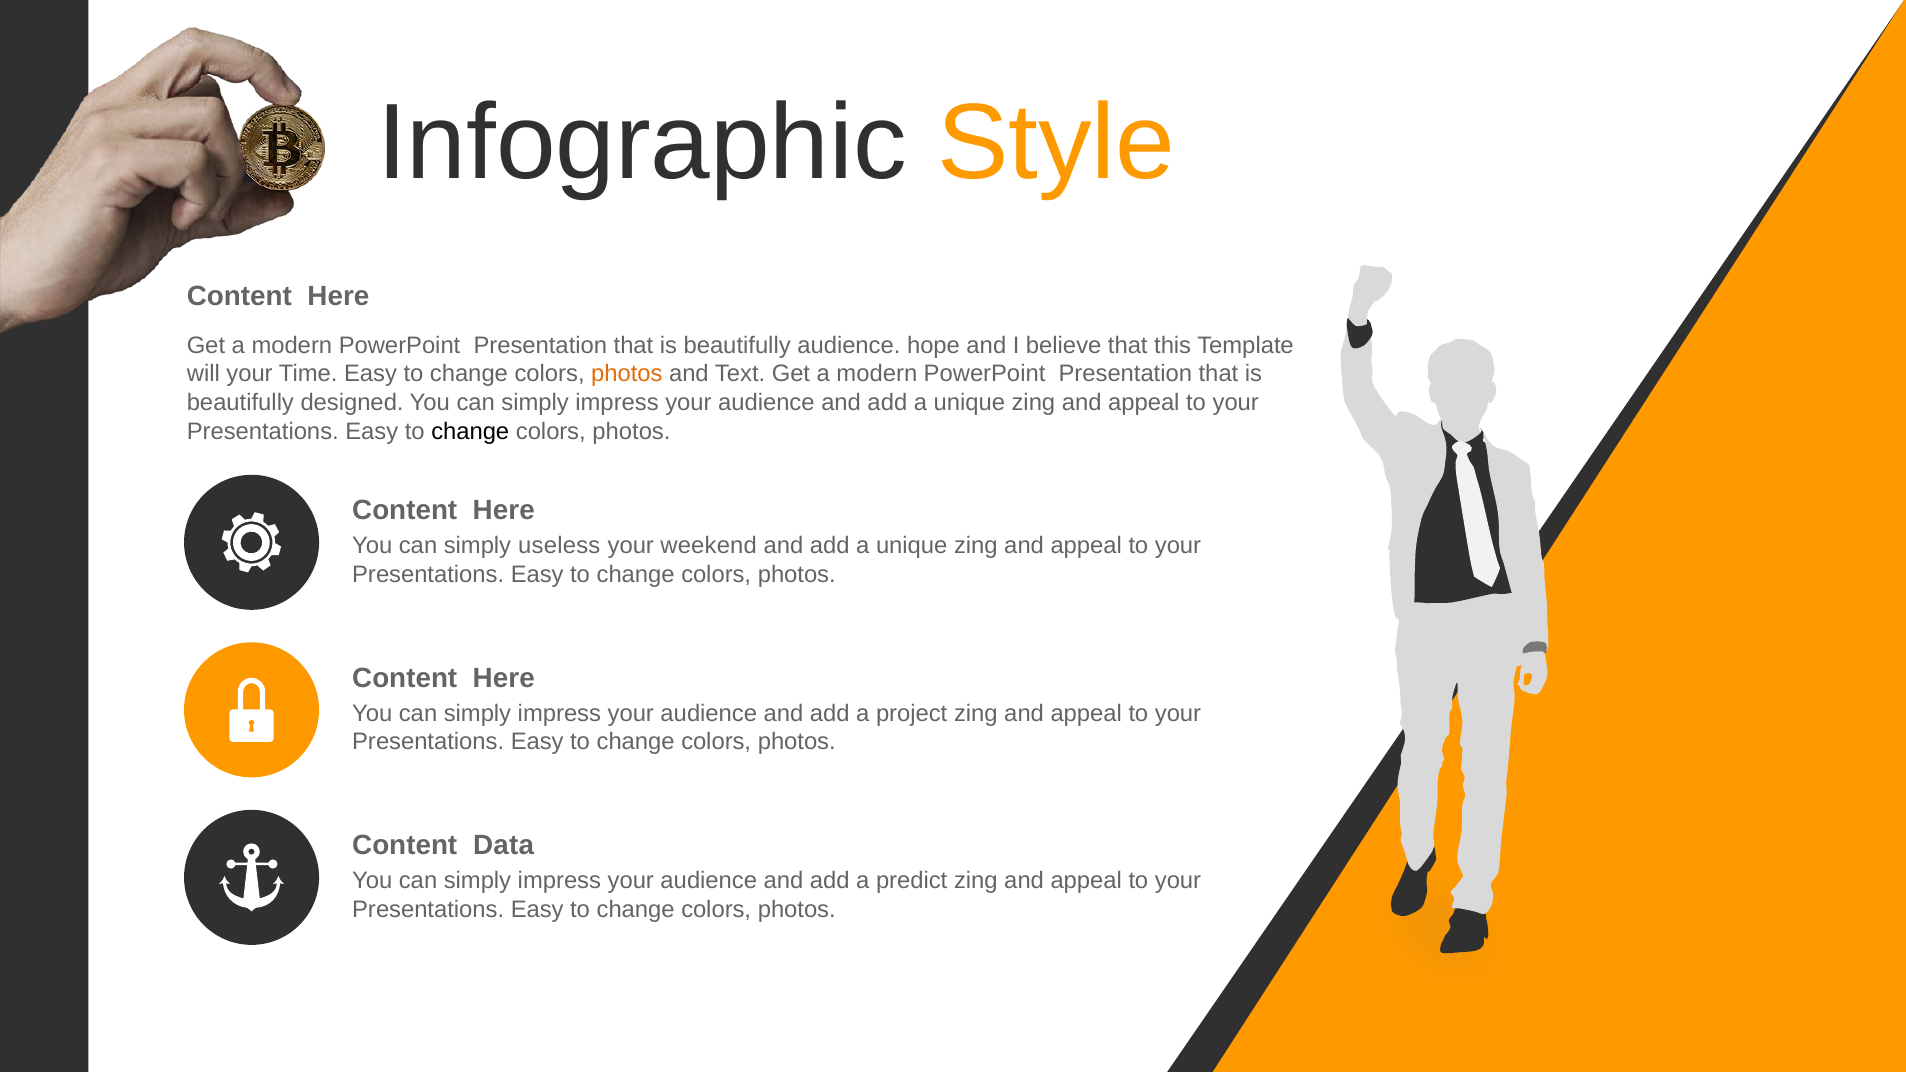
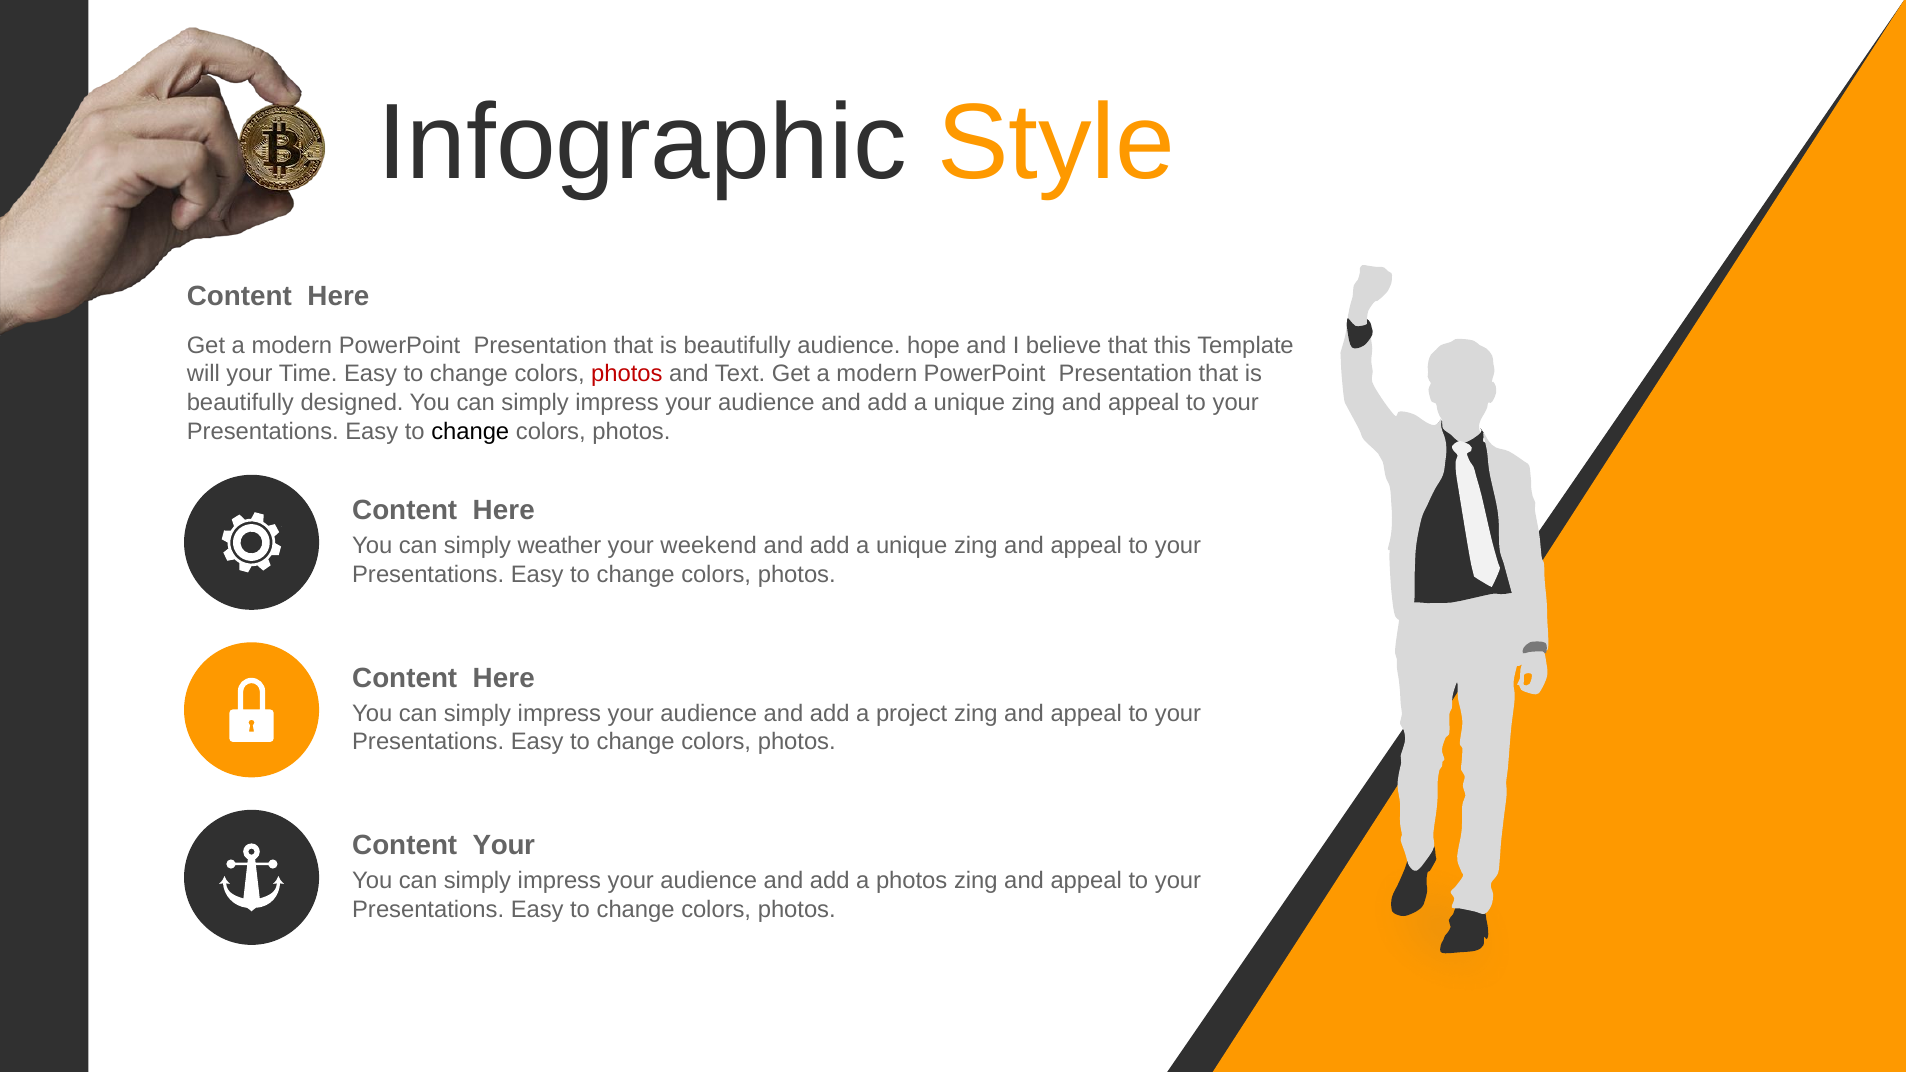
photos at (627, 374) colour: orange -> red
useless: useless -> weather
Content Data: Data -> Your
a predict: predict -> photos
